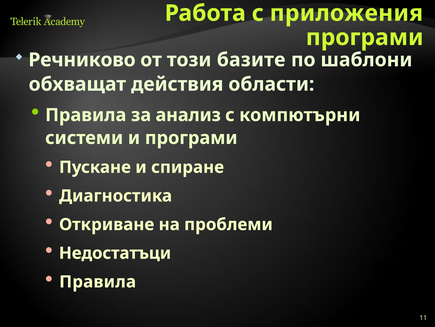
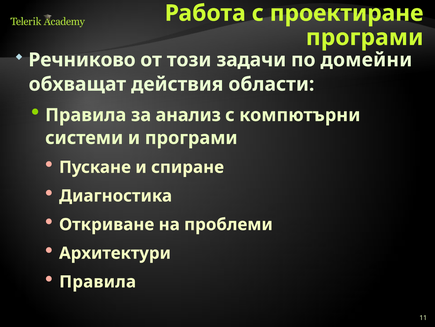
приложения: приложения -> проектиране
базите: базите -> задачи
шаблони: шаблони -> домейни
Недостатъци: Недостатъци -> Архитектури
